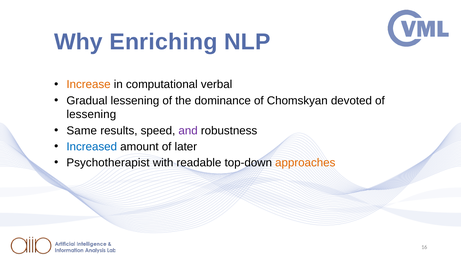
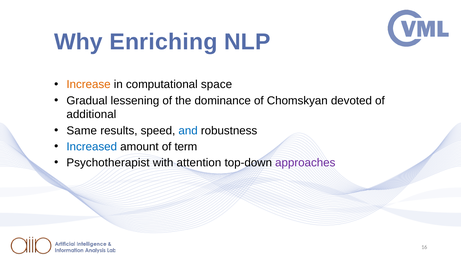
verbal: verbal -> space
lessening at (91, 115): lessening -> additional
and colour: purple -> blue
later: later -> term
readable: readable -> attention
approaches colour: orange -> purple
